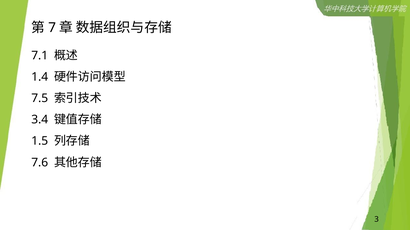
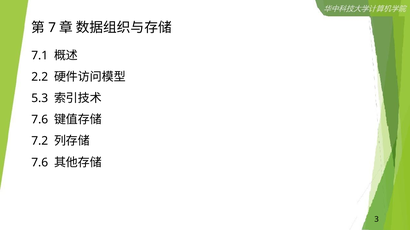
1.4: 1.4 -> 2.2
7.5: 7.5 -> 5.3
3.4 at (40, 120): 3.4 -> 7.6
1.5: 1.5 -> 7.2
